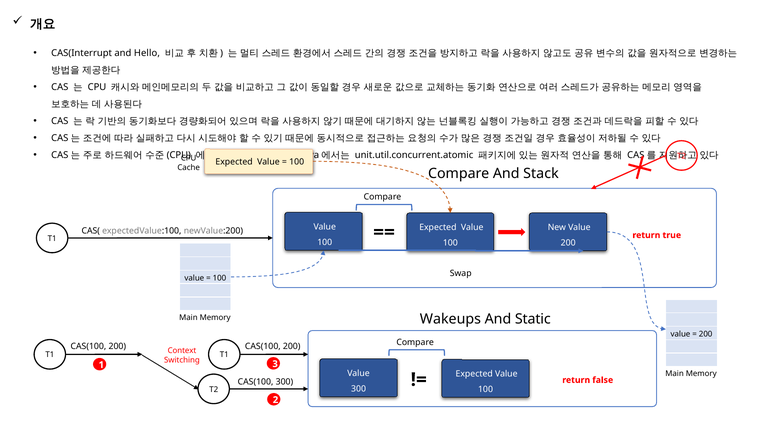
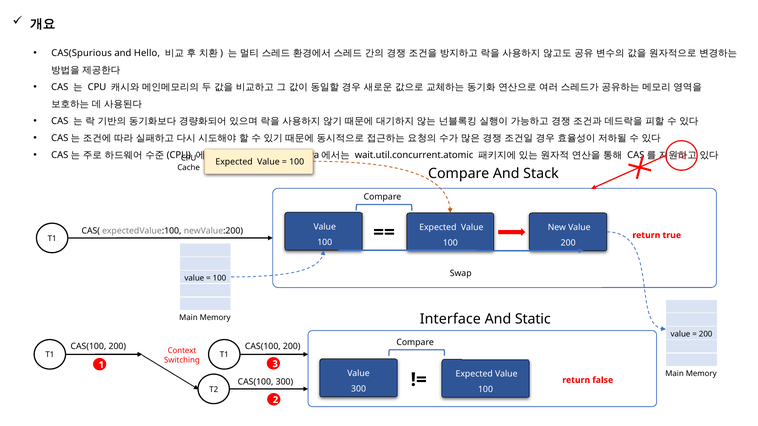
CAS(Interrupt: CAS(Interrupt -> CAS(Spurious
unit.util.concurrent.atomic: unit.util.concurrent.atomic -> wait.util.concurrent.atomic
Wakeups: Wakeups -> Interface
